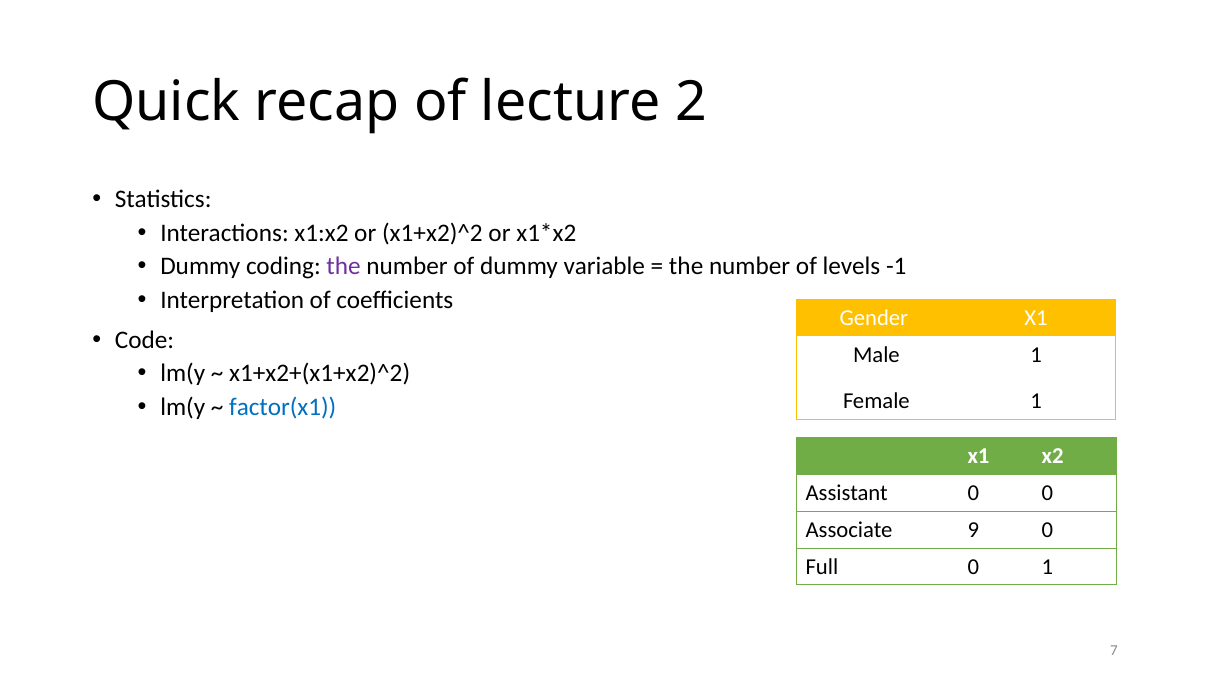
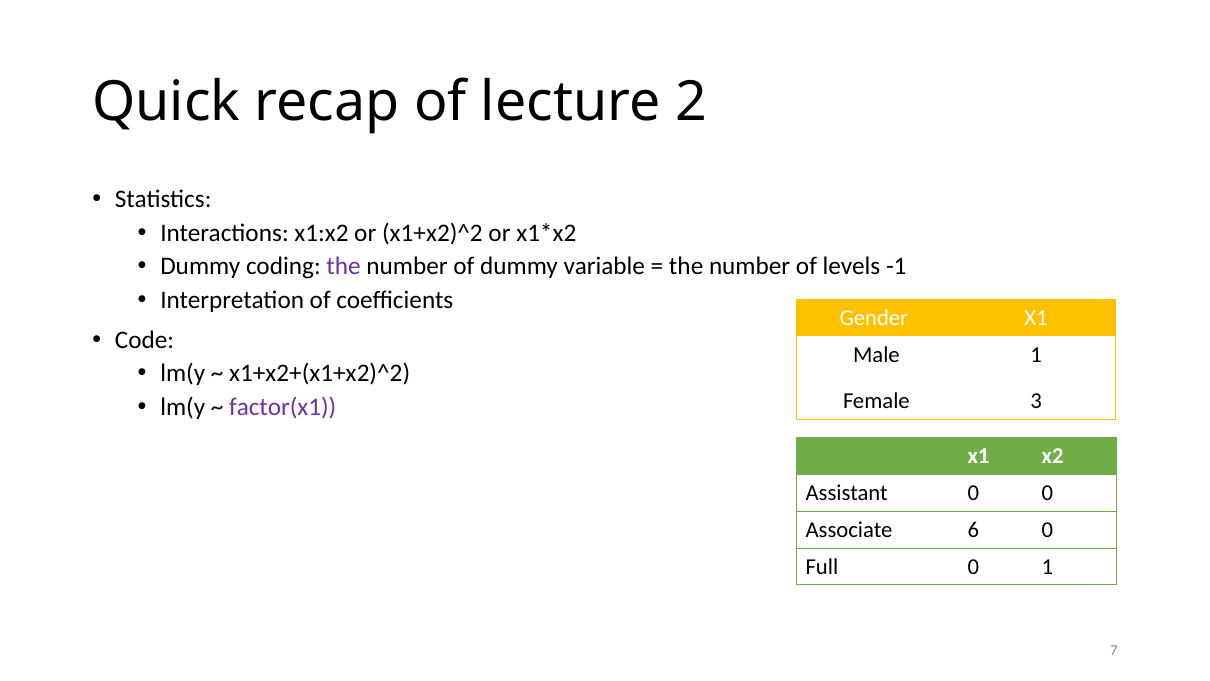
Female 1: 1 -> 3
factor(x1 colour: blue -> purple
9: 9 -> 6
